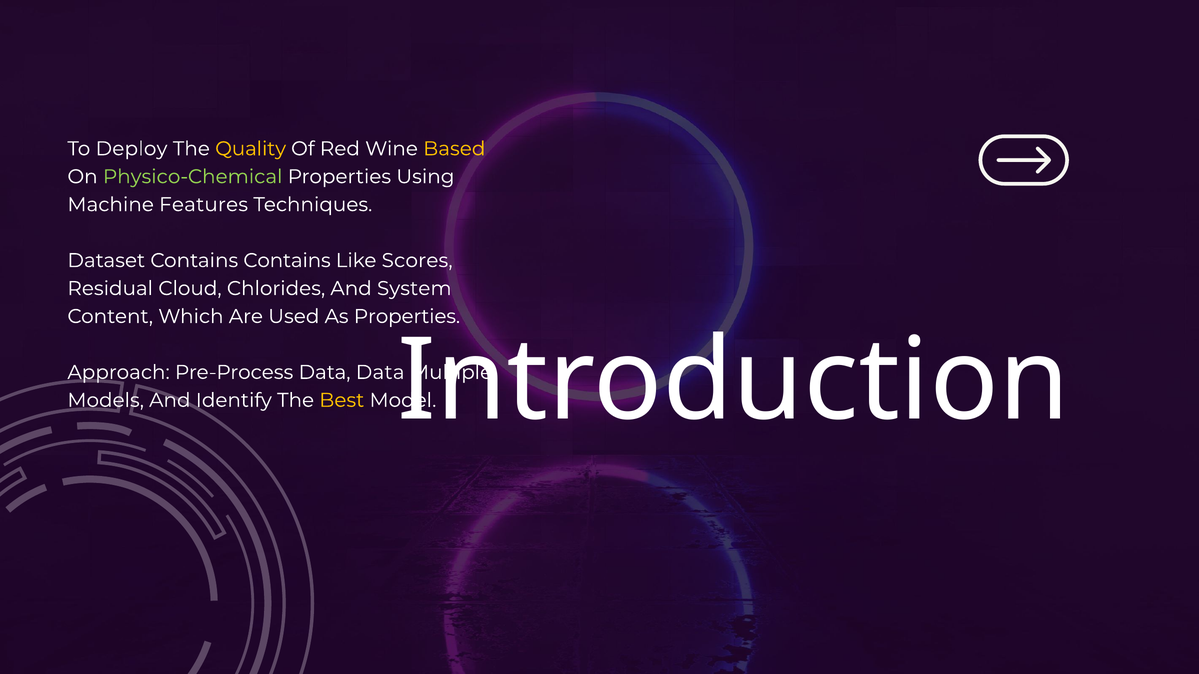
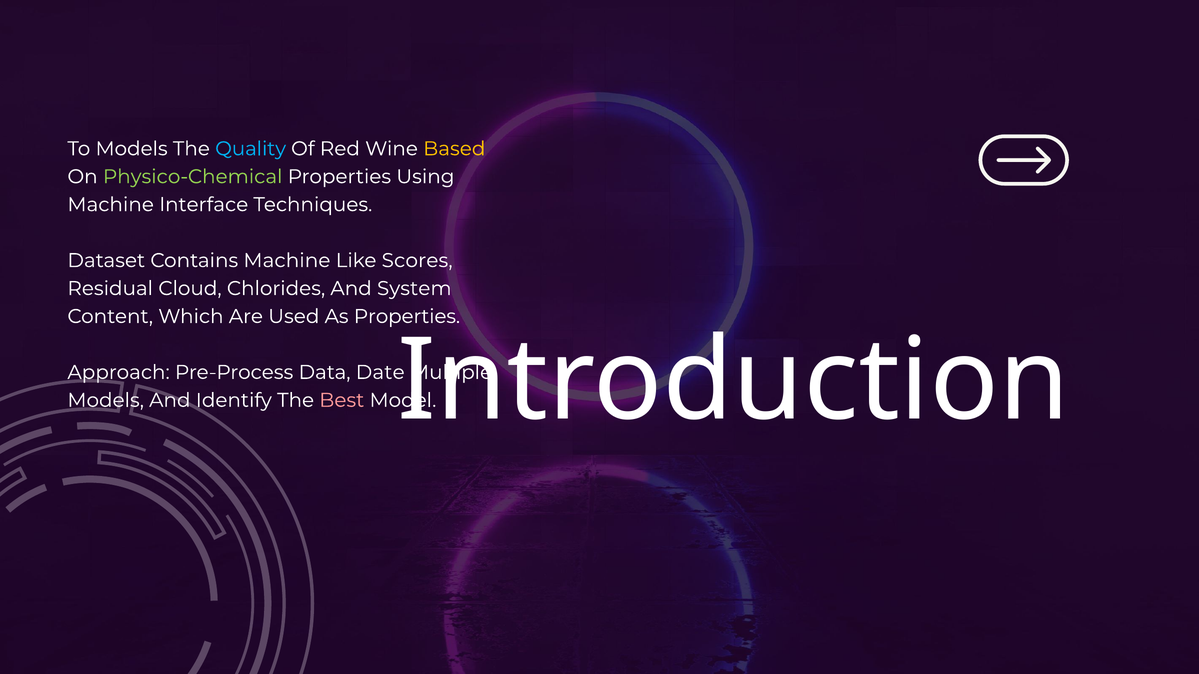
To Deploy: Deploy -> Models
Quality colour: yellow -> light blue
Features: Features -> Interface
Contains Contains: Contains -> Machine
Data at (380, 373): Data -> Date
Best colour: yellow -> pink
